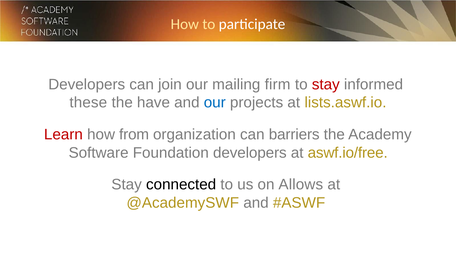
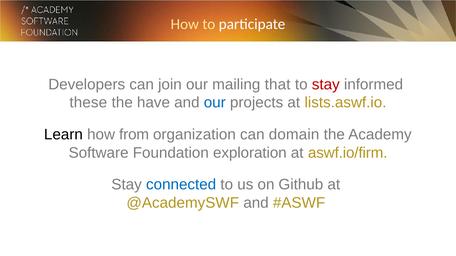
firm: firm -> that
Learn colour: red -> black
barriers: barriers -> domain
Foundation developers: developers -> exploration
aswf.io/free: aswf.io/free -> aswf.io/firm
connected colour: black -> blue
Allows: Allows -> Github
